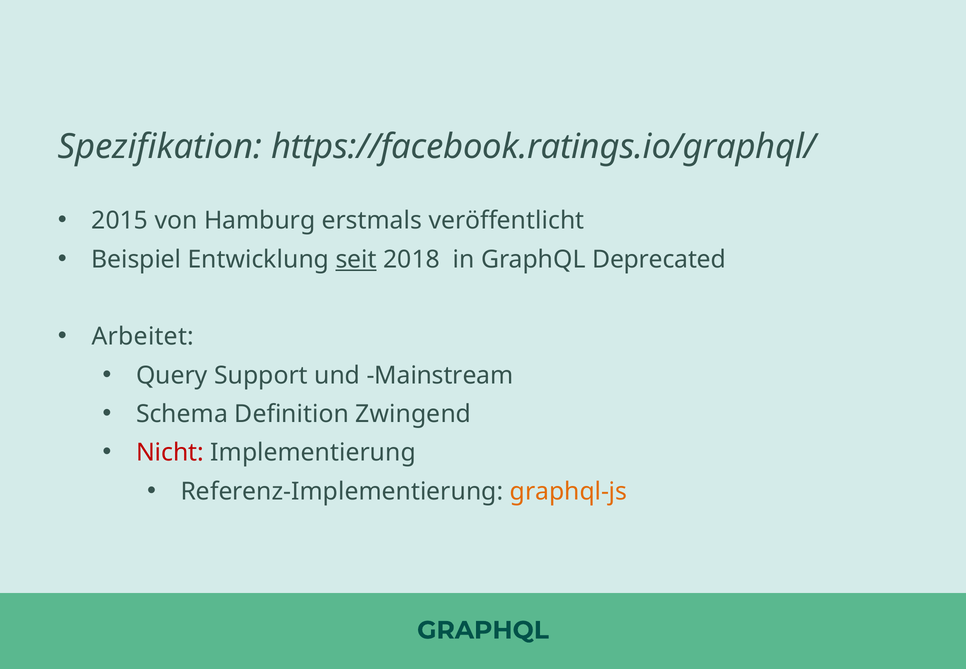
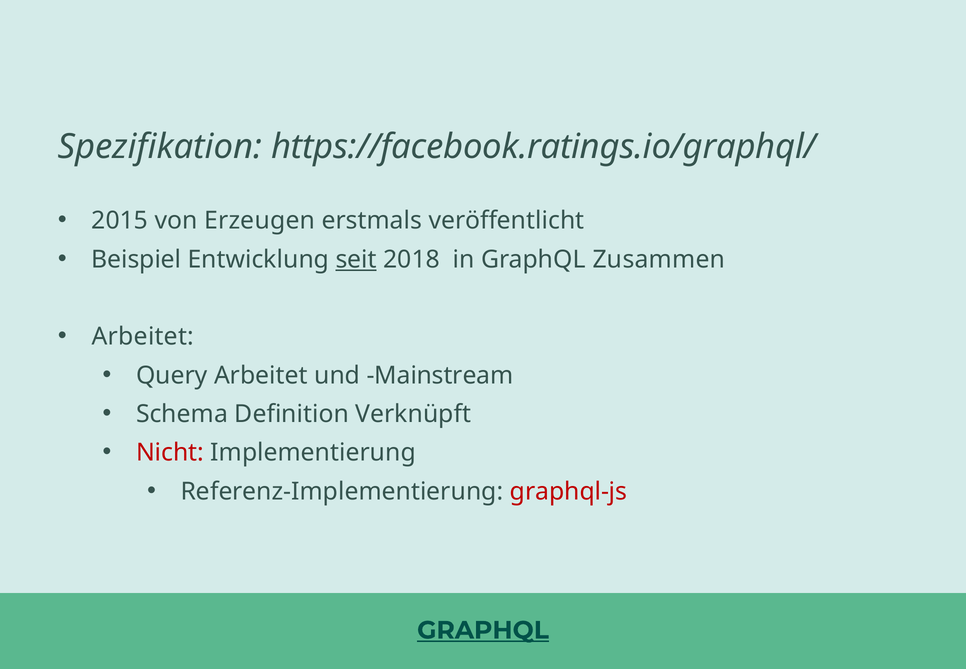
Hamburg: Hamburg -> Erzeugen
Deprecated: Deprecated -> Zusammen
Query Support: Support -> Arbeitet
Zwingend: Zwingend -> Verknüpft
graphql-js colour: orange -> red
GRAPHQL at (483, 630) underline: none -> present
